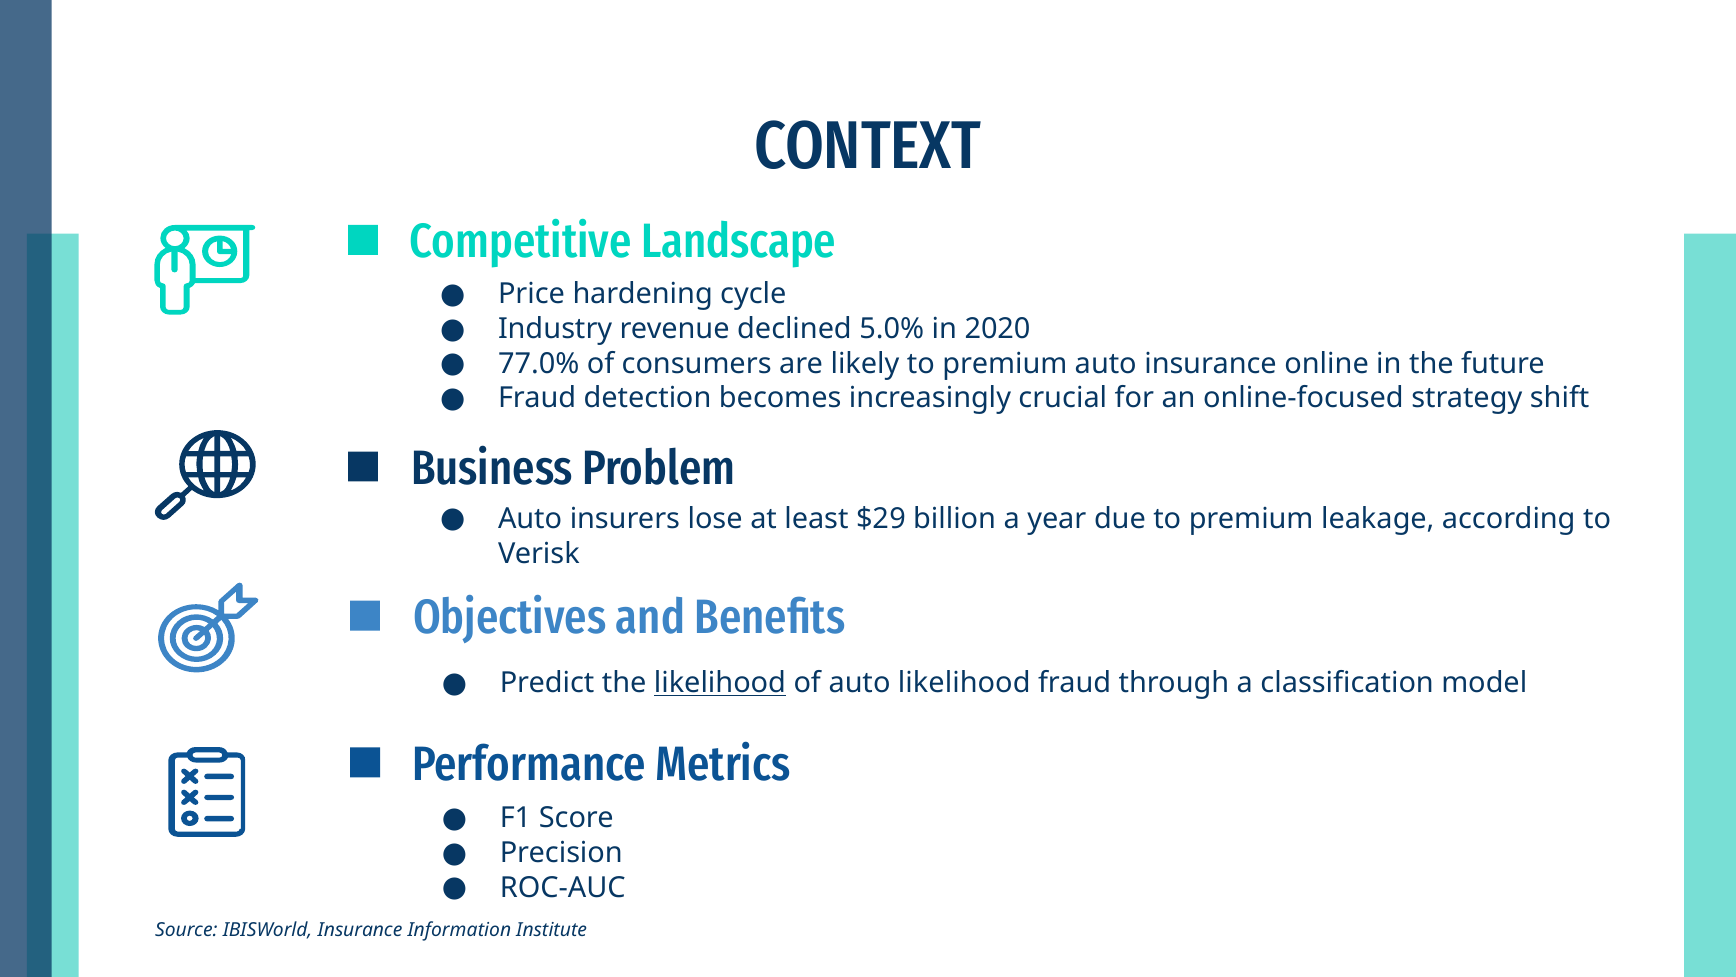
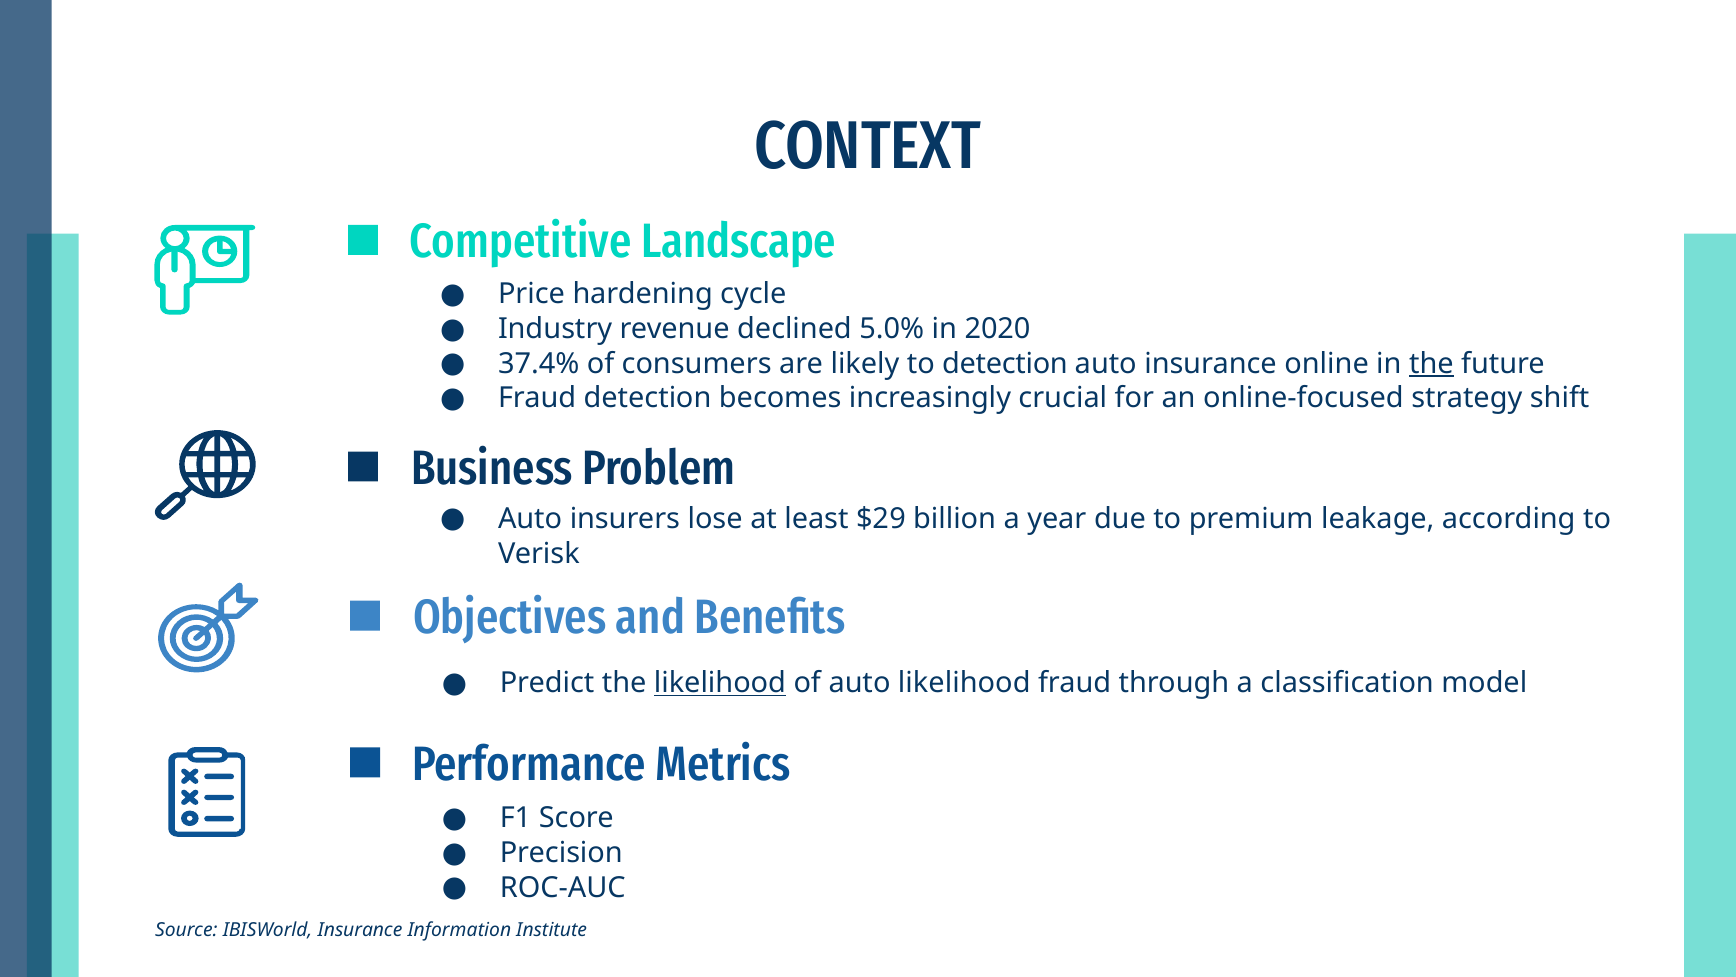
77.0%: 77.0% -> 37.4%
likely to premium: premium -> detection
the at (1431, 363) underline: none -> present
